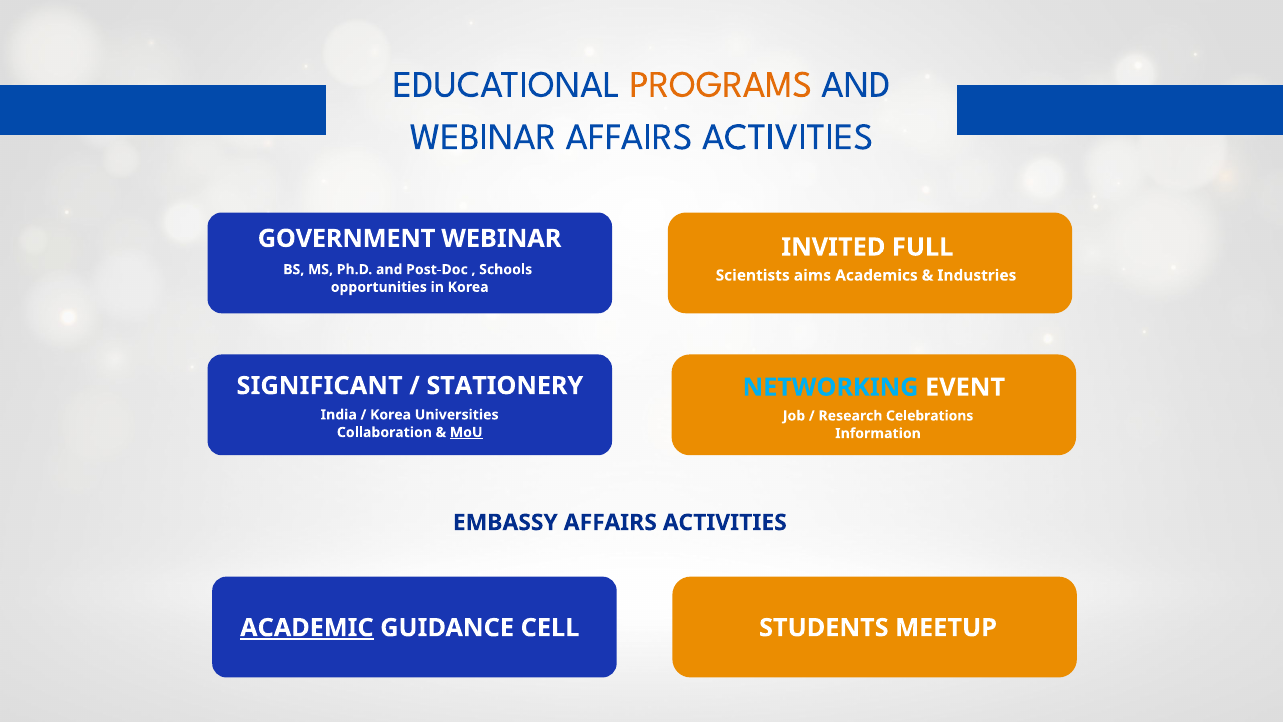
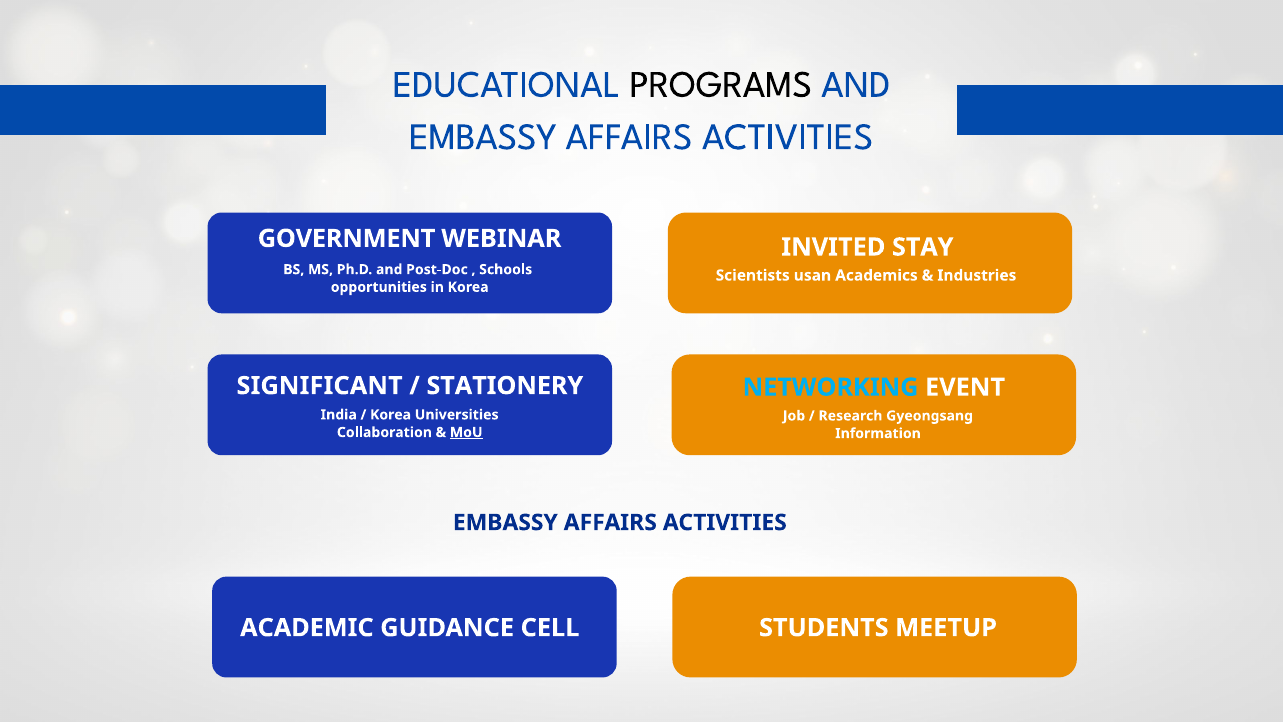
PROGRAMS colour: orange -> black
WEBINAR at (483, 137): WEBINAR -> EMBASSY
FULL: FULL -> STAY
aims: aims -> usan
Celebrations: Celebrations -> Gyeongsang
ACADEMIC underline: present -> none
